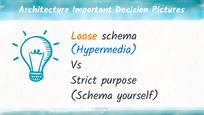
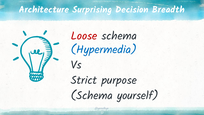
Important: Important -> Surprising
Pictures: Pictures -> Breadth
Loose colour: orange -> red
